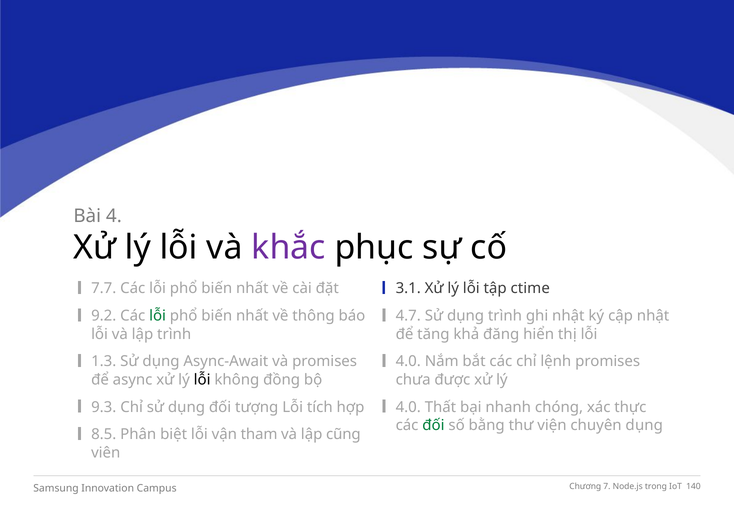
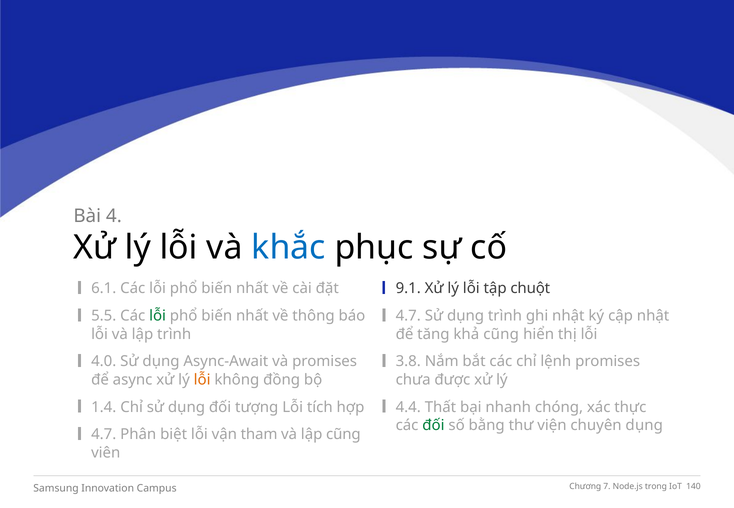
khắc colour: purple -> blue
7.7: 7.7 -> 6.1
3.1: 3.1 -> 9.1
ctime: ctime -> chuột
9.2: 9.2 -> 5.5
khả đăng: đăng -> cũng
1.3: 1.3 -> 4.0
4.0 at (408, 362): 4.0 -> 3.8
lỗi at (202, 380) colour: black -> orange
9.3: 9.3 -> 1.4
4.0 at (408, 407): 4.0 -> 4.4
8.5 at (104, 435): 8.5 -> 4.7
